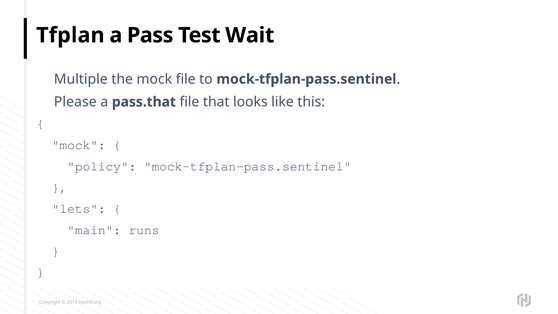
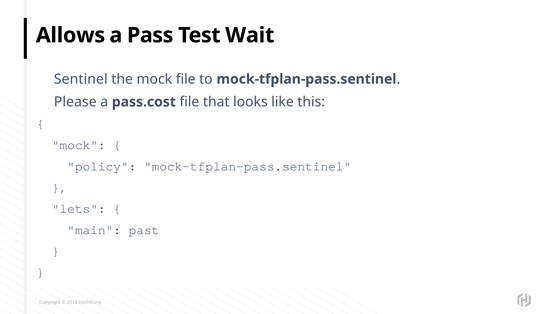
Tfplan: Tfplan -> Allows
Multiple: Multiple -> Sentinel
pass.that: pass.that -> pass.cost
runs: runs -> past
